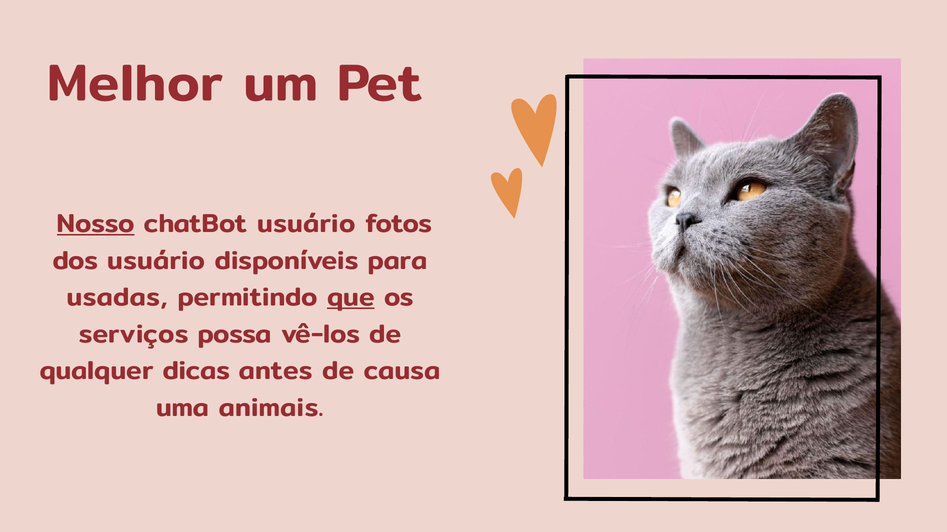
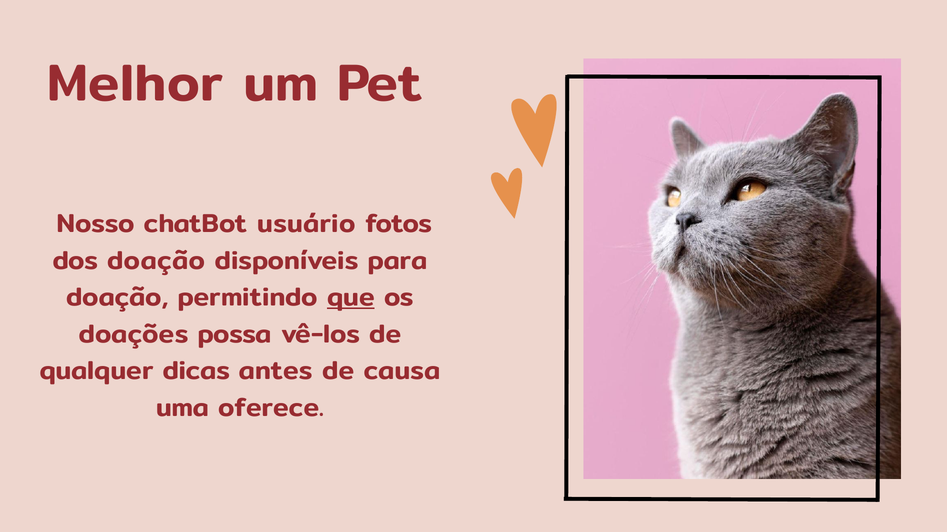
Nosso underline: present -> none
dos usuário: usuário -> doação
usadas at (117, 298): usadas -> doação
serviços: serviços -> doações
animais: animais -> oferece
